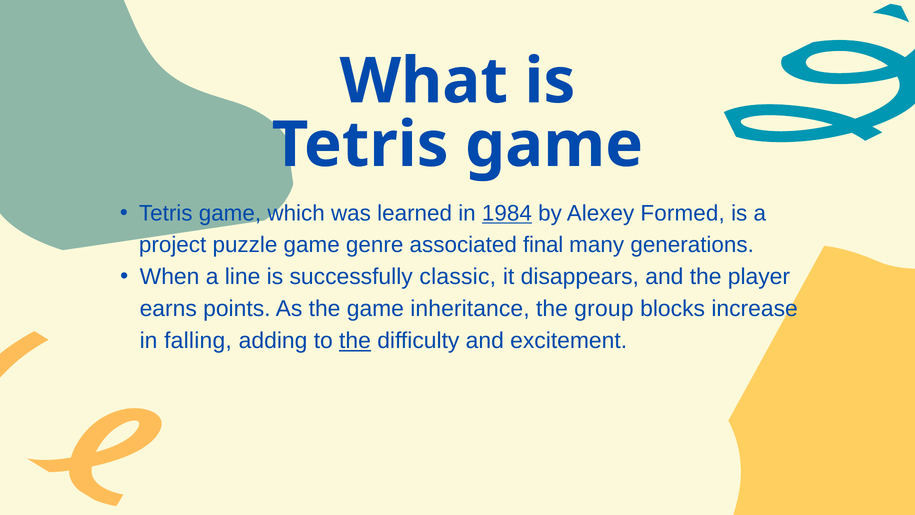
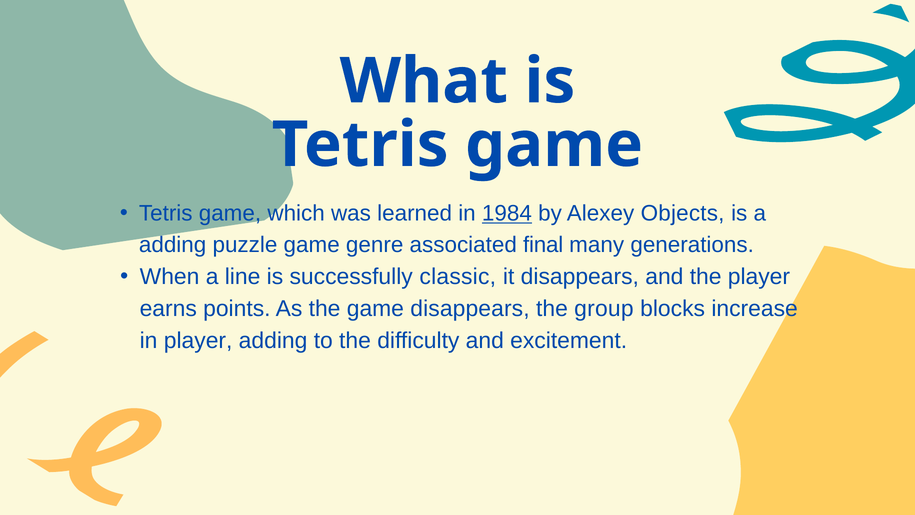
Formed: Formed -> Objects
project at (173, 245): project -> adding
game inheritance: inheritance -> disappears
in falling: falling -> player
the at (355, 341) underline: present -> none
